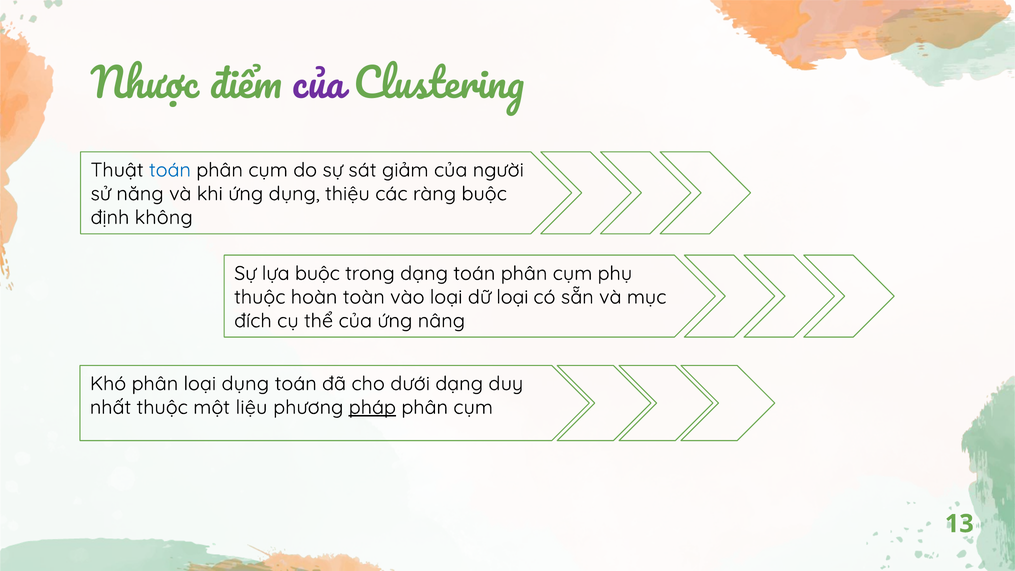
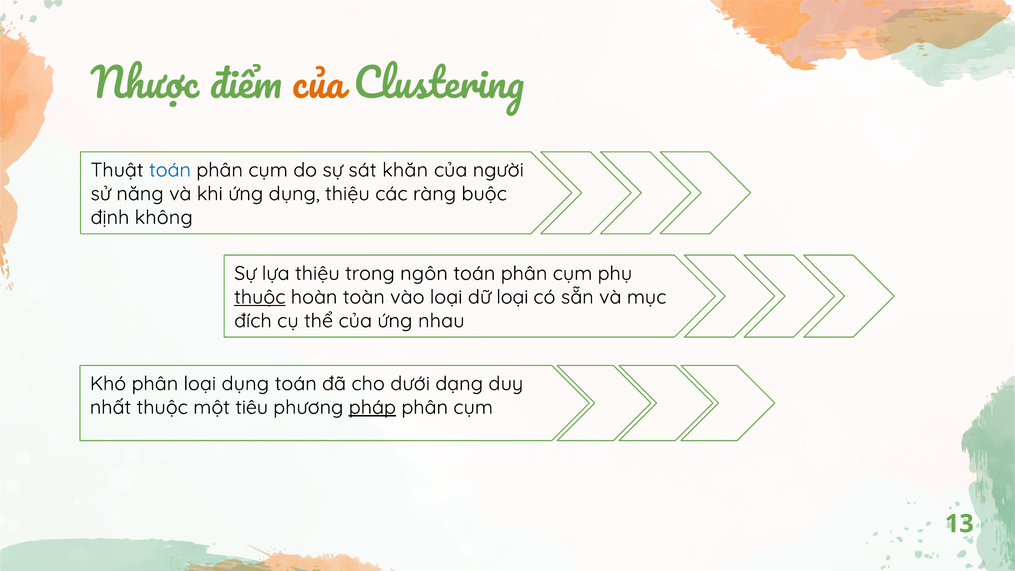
của at (318, 85) colour: purple -> orange
giảm: giảm -> khăn
lựa buộc: buộc -> thiệu
trong dạng: dạng -> ngôn
thuộc at (260, 297) underline: none -> present
nâng: nâng -> nhau
liệu: liệu -> tiêu
